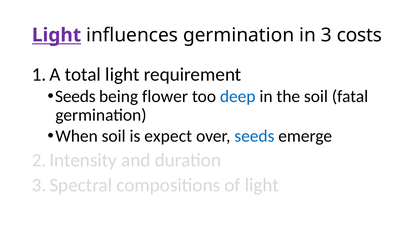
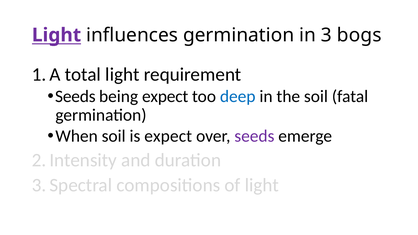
costs: costs -> bogs
being flower: flower -> expect
seeds at (254, 136) colour: blue -> purple
